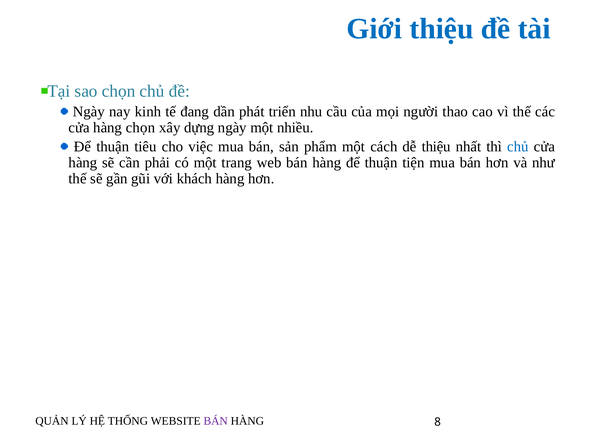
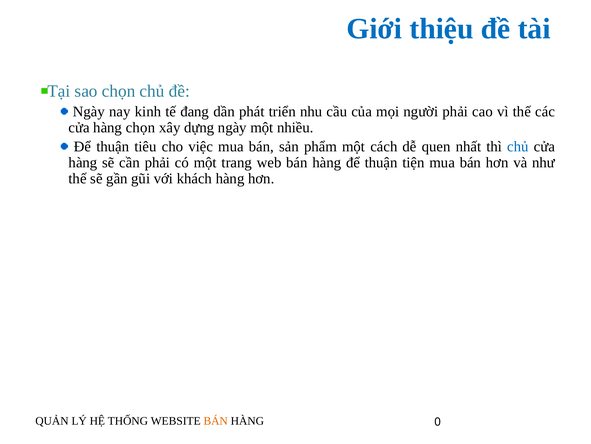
người thao: thao -> phải
dễ thiệu: thiệu -> quen
BÁN at (216, 420) colour: purple -> orange
8: 8 -> 0
